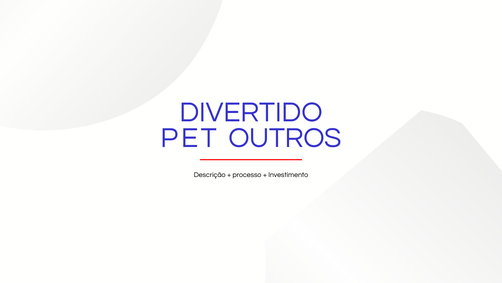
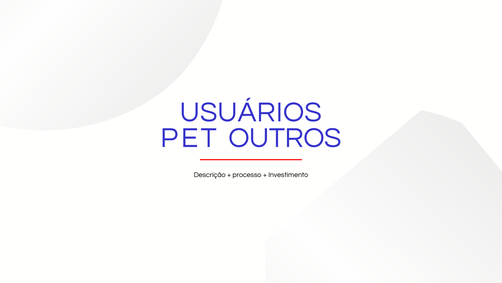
DIVERTIDO: DIVERTIDO -> USUÁRIOS
